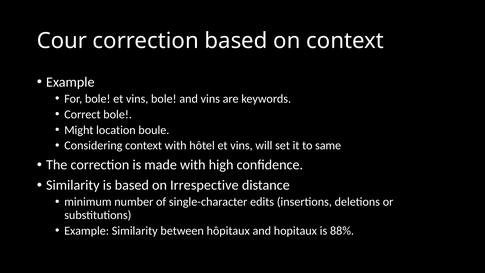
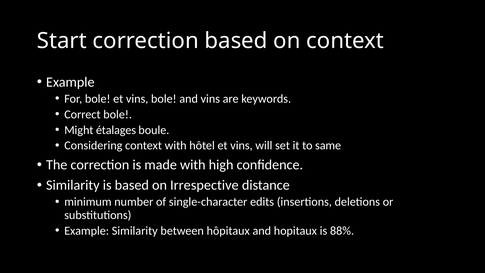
Cour: Cour -> Start
location: location -> étalages
